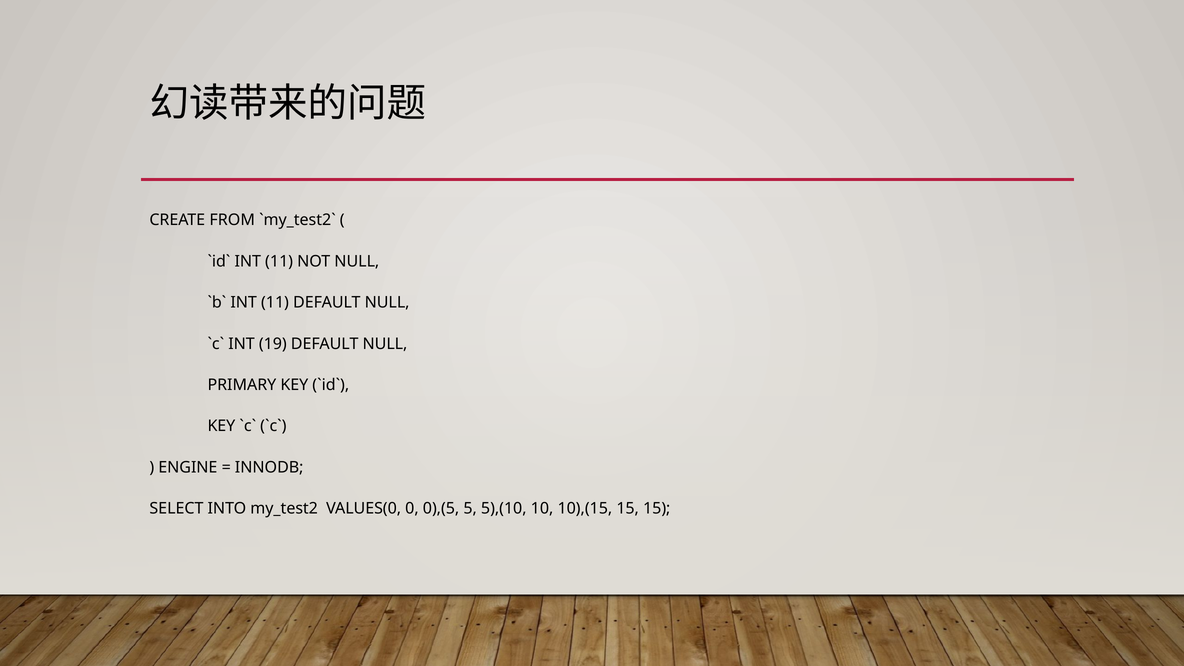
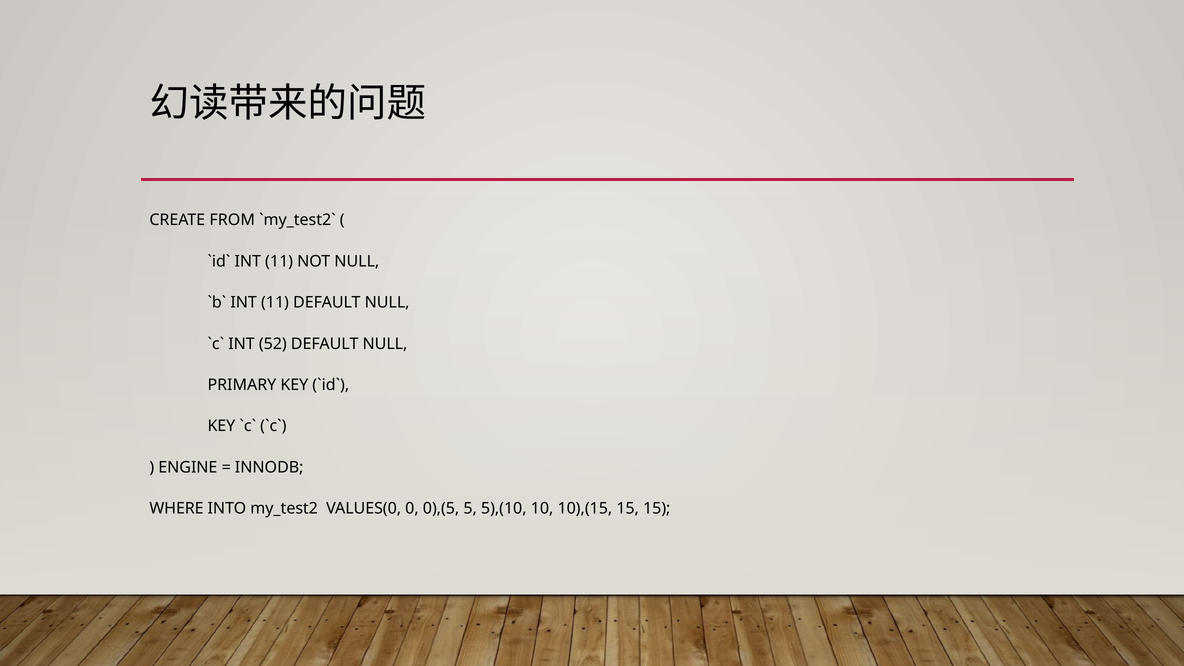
19: 19 -> 52
SELECT: SELECT -> WHERE
